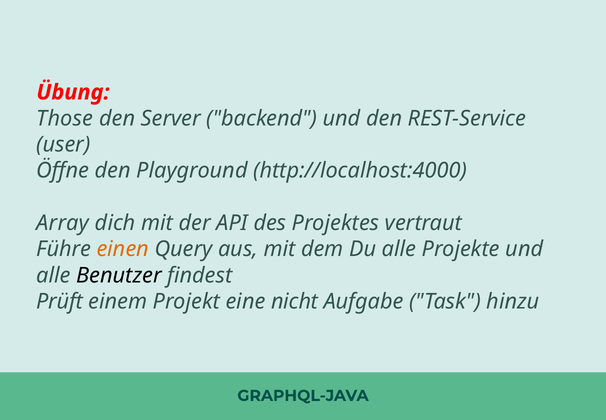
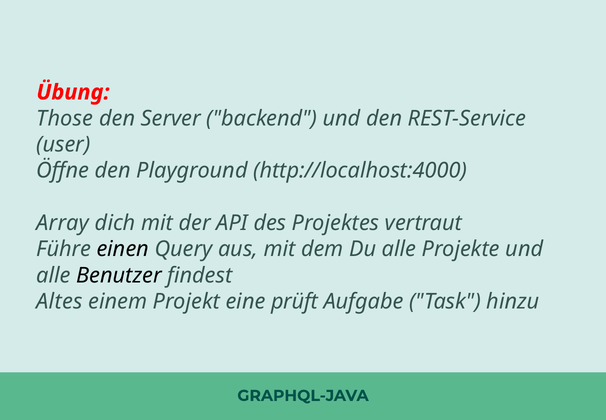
einen colour: orange -> black
Prüft: Prüft -> Altes
nicht: nicht -> prüft
